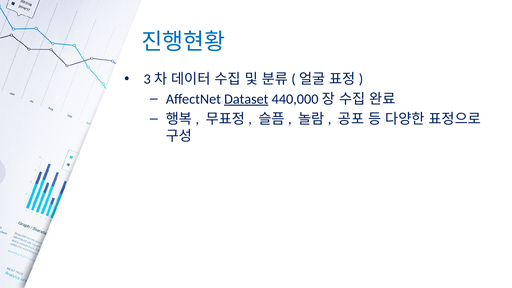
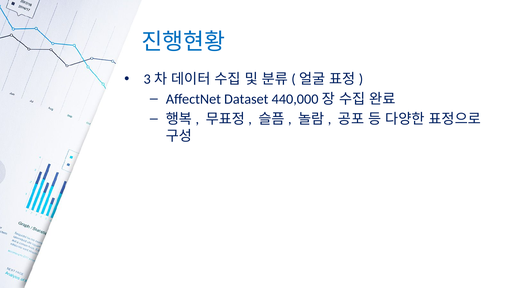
Dataset underline: present -> none
